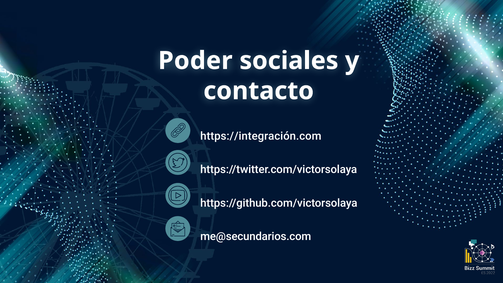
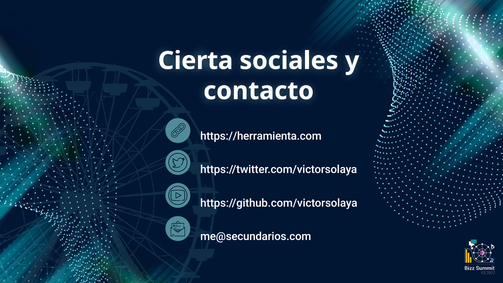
Poder: Poder -> Cierta
https://integración.com: https://integración.com -> https://herramienta.com
